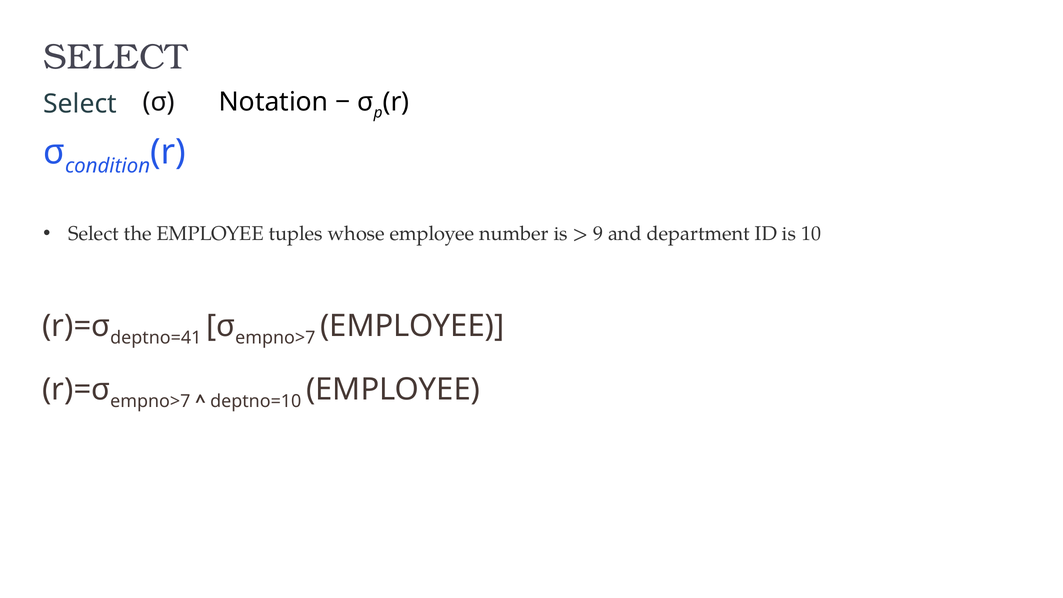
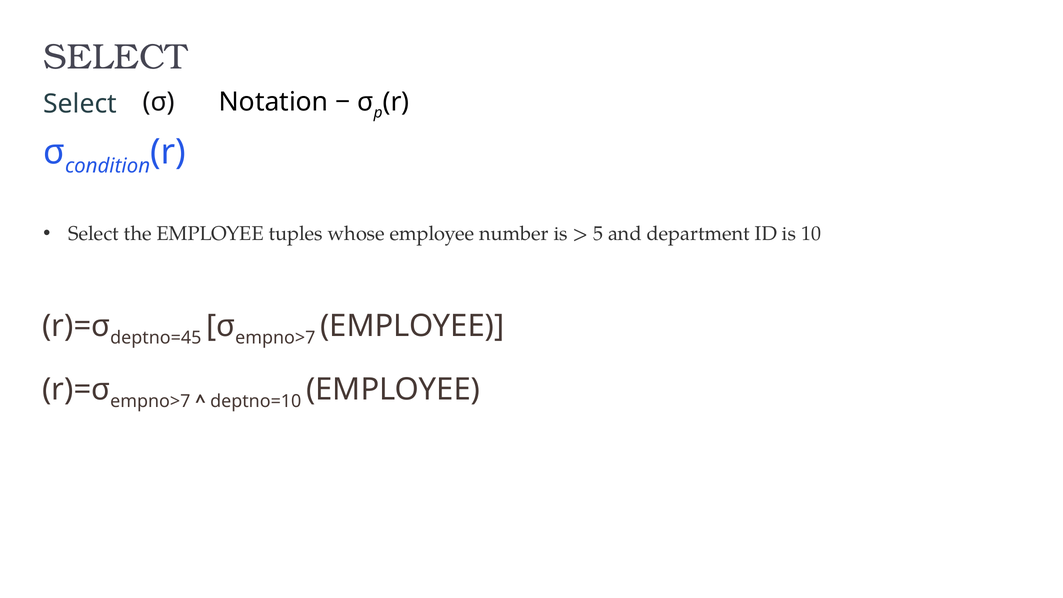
9: 9 -> 5
deptno=41: deptno=41 -> deptno=45
